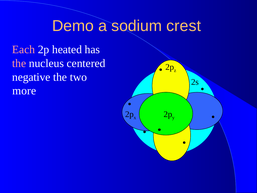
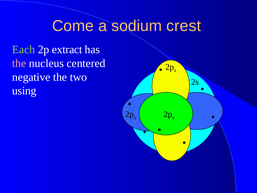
Demo: Demo -> Come
Each colour: pink -> light green
heated: heated -> extract
more: more -> using
